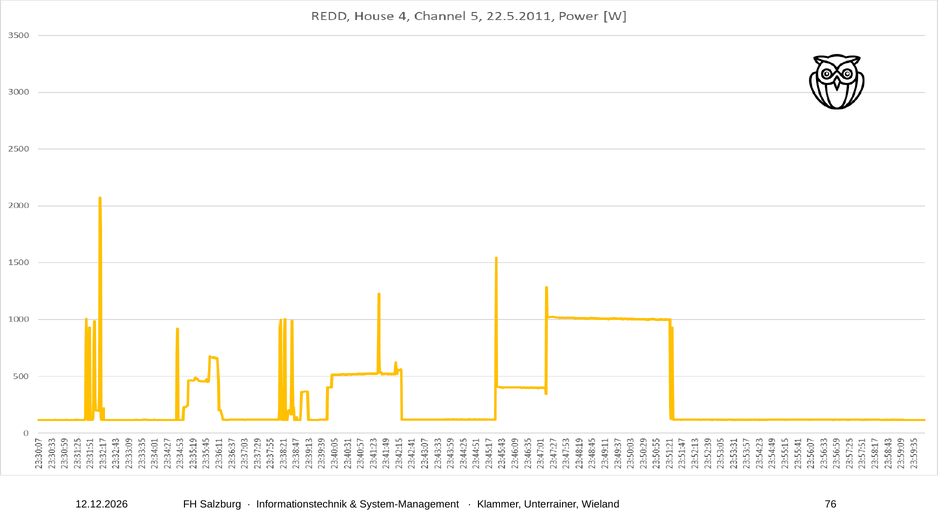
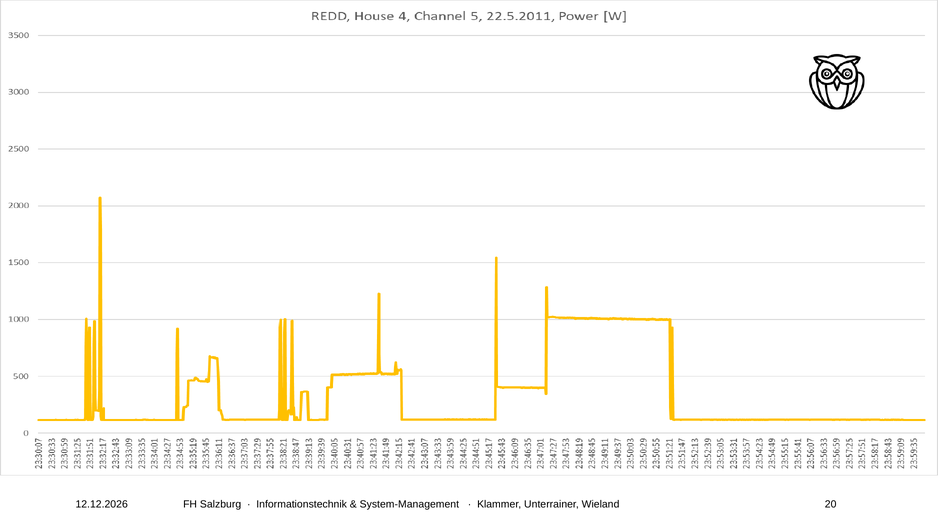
76: 76 -> 20
